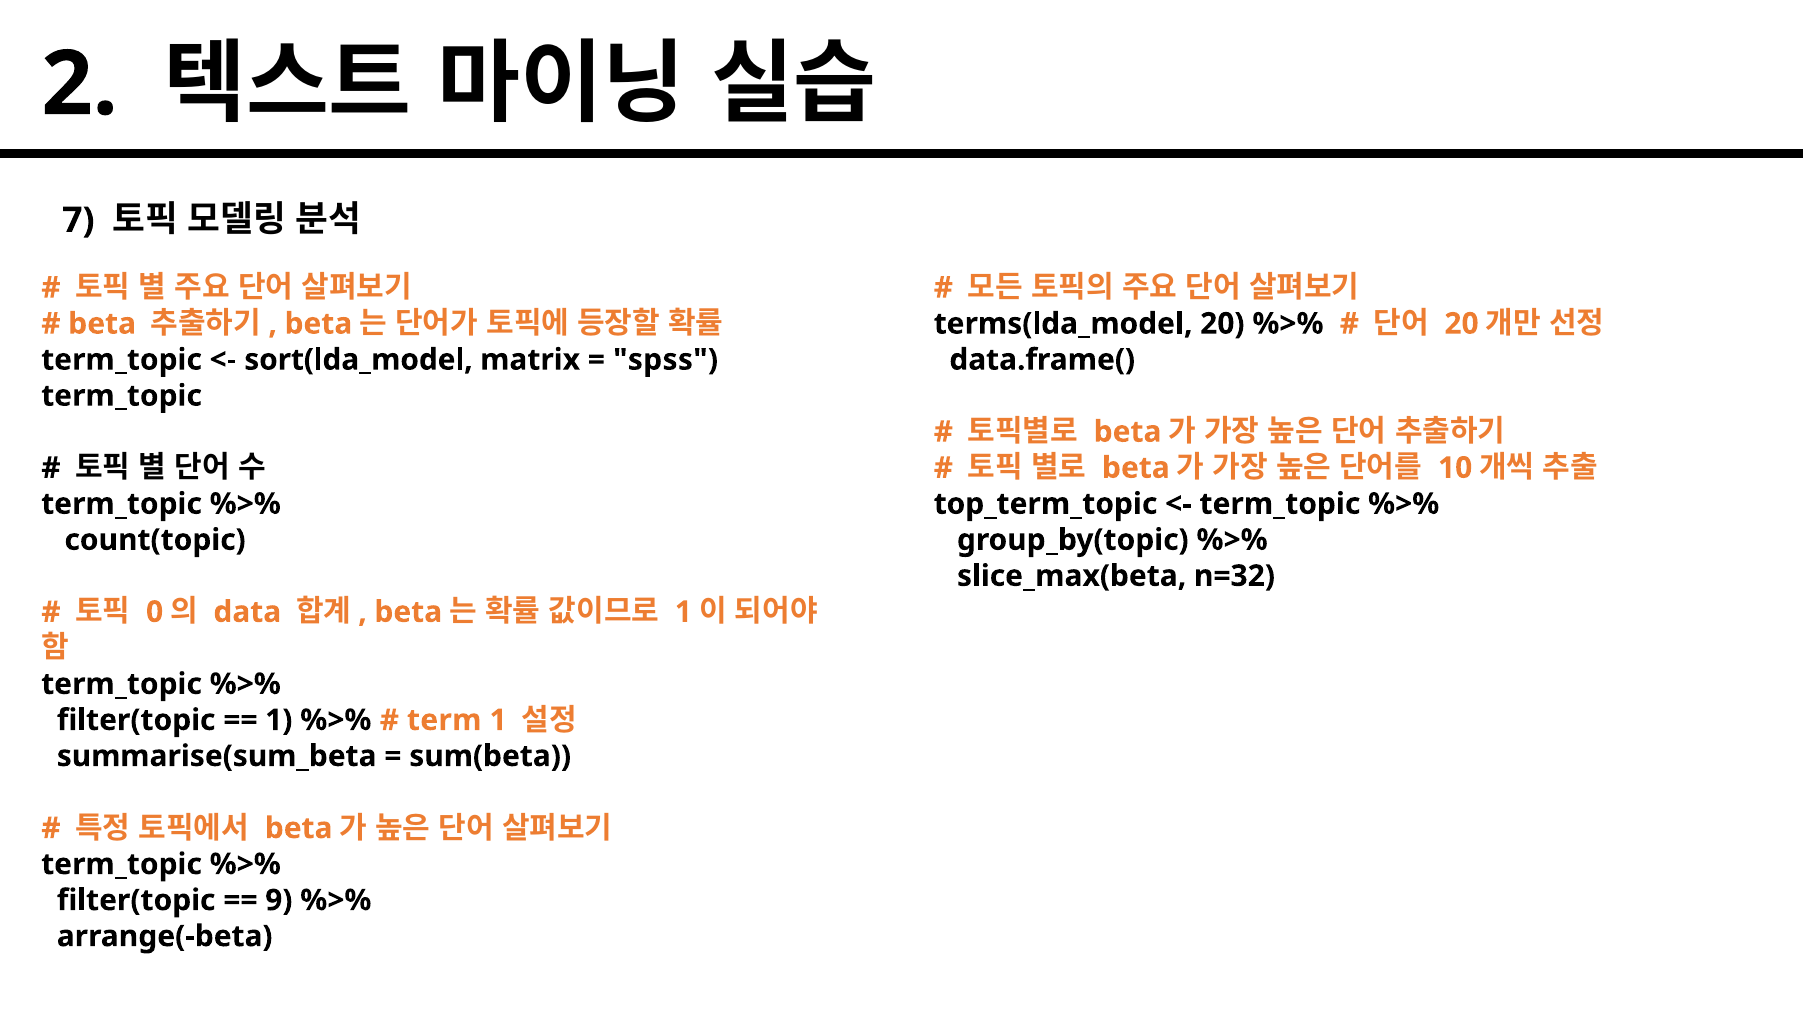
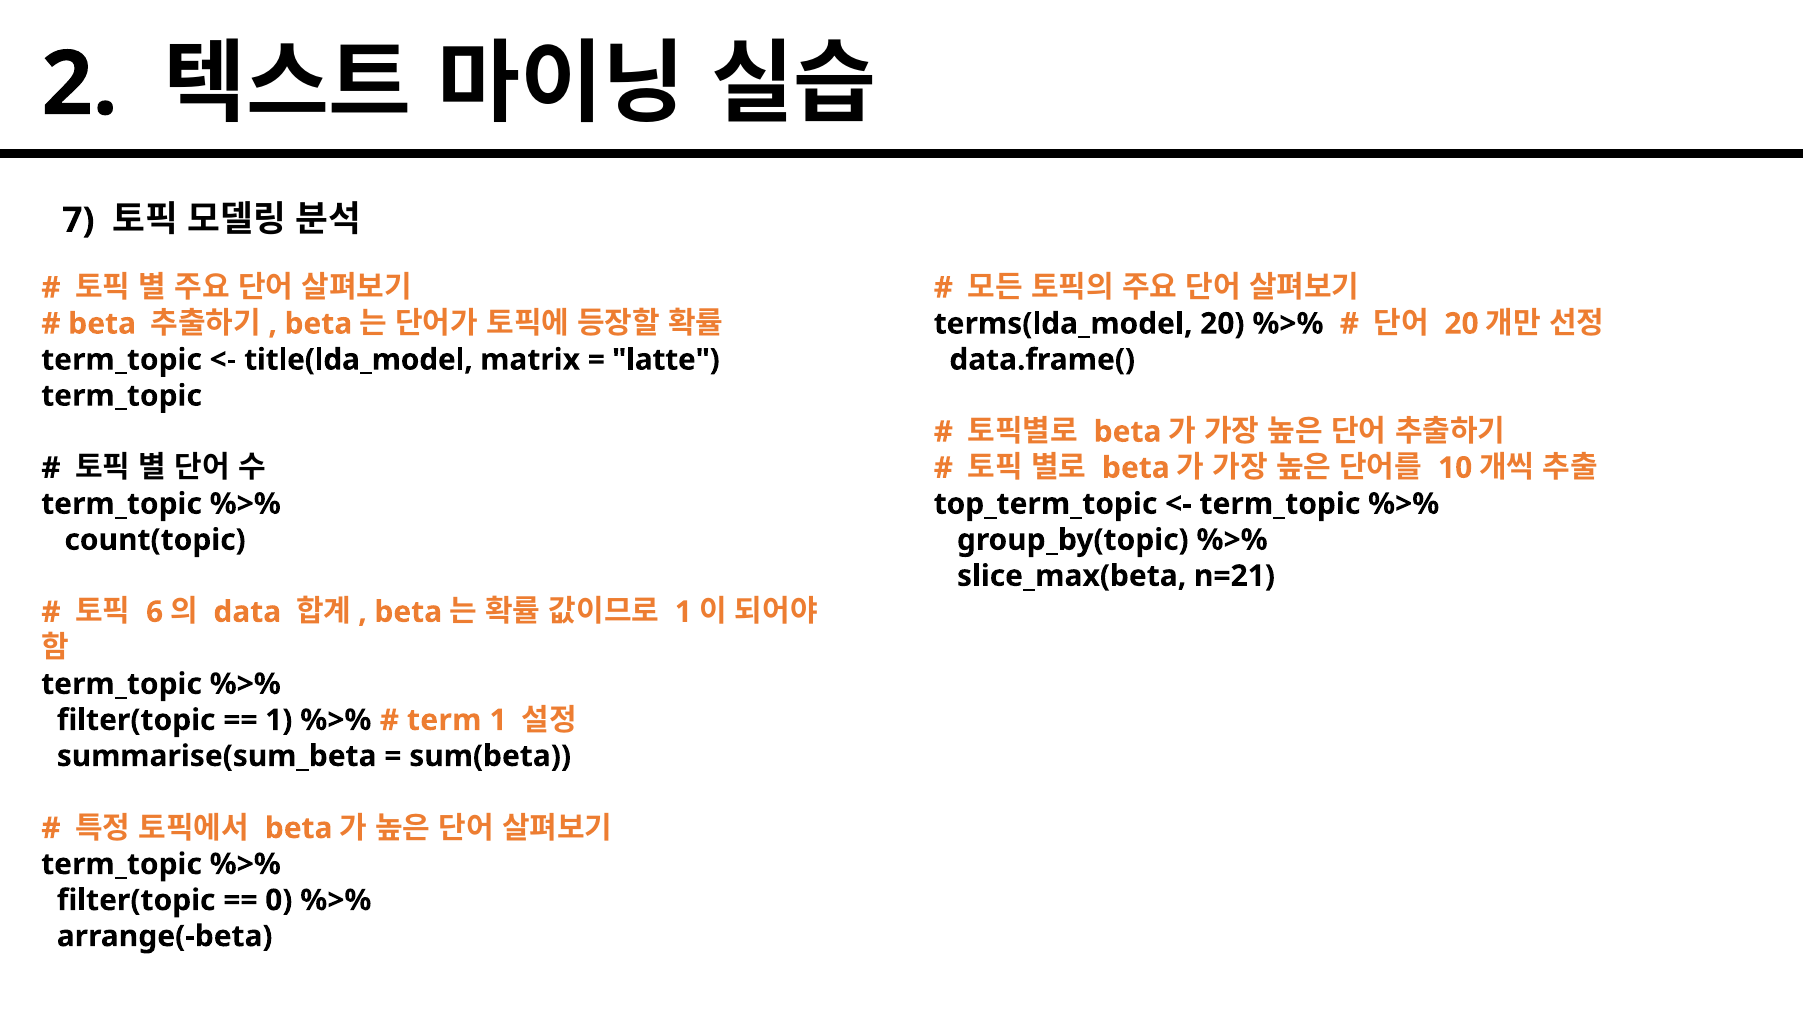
sort(lda_model: sort(lda_model -> title(lda_model
spss: spss -> latte
n=32: n=32 -> n=21
0: 0 -> 6
9: 9 -> 0
